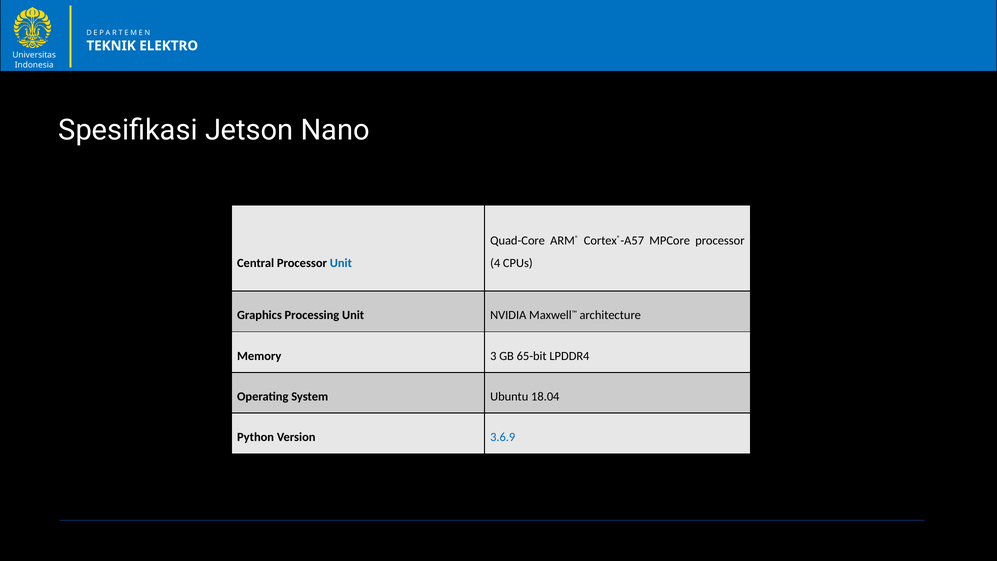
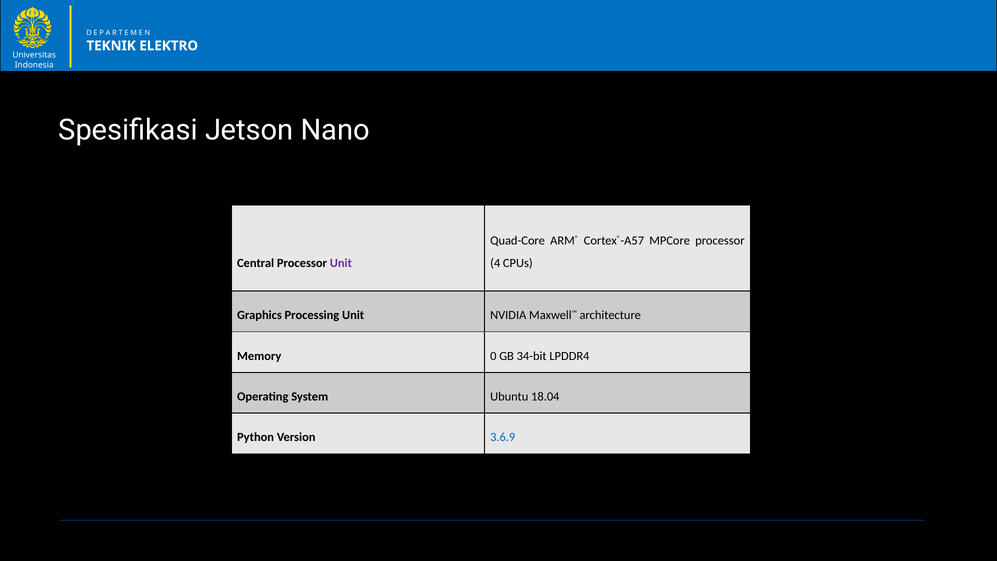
Unit at (341, 263) colour: blue -> purple
3: 3 -> 0
65-bit: 65-bit -> 34-bit
